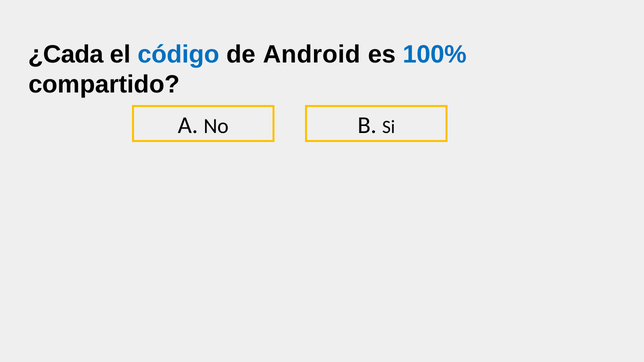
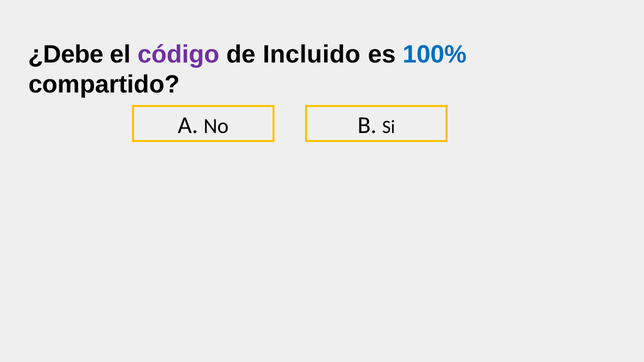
¿Cada: ¿Cada -> ¿Debe
código colour: blue -> purple
Android: Android -> Incluido
